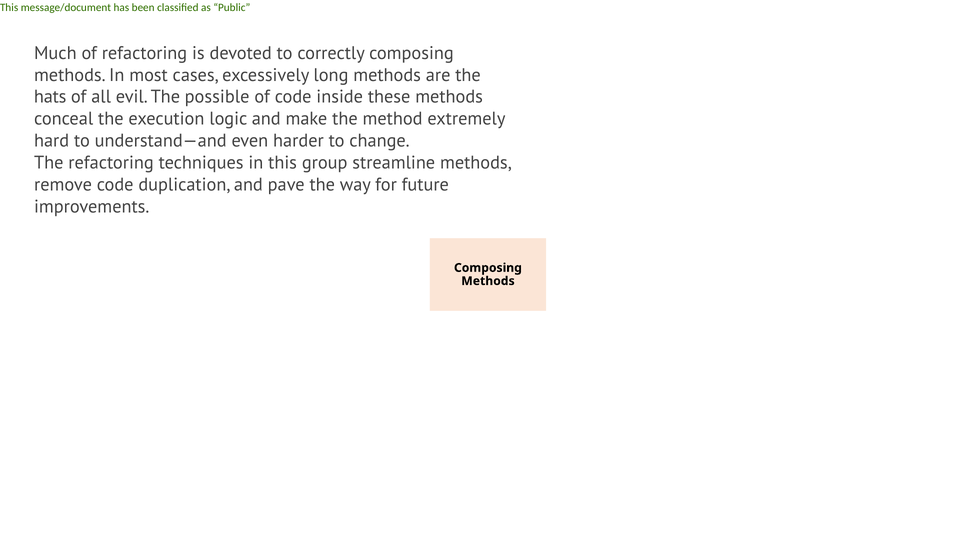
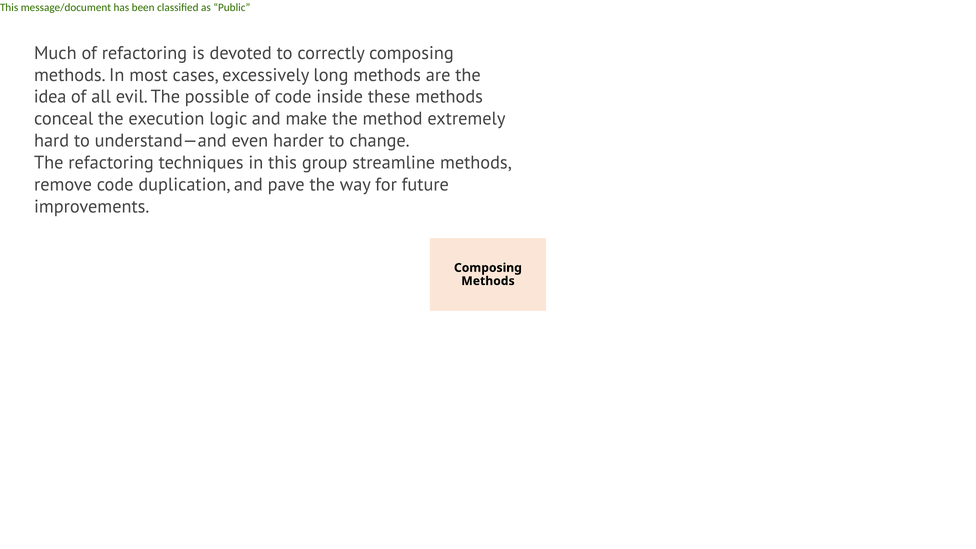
hats: hats -> idea
